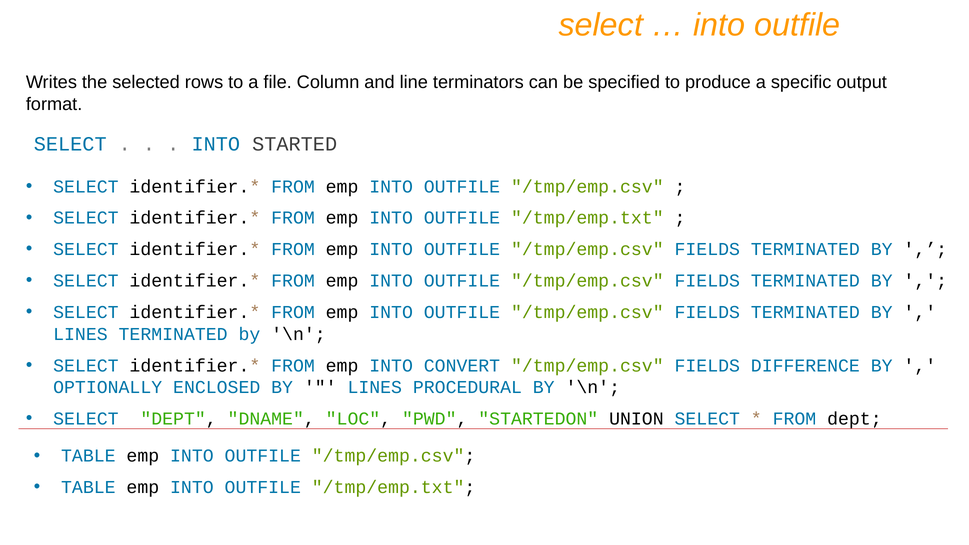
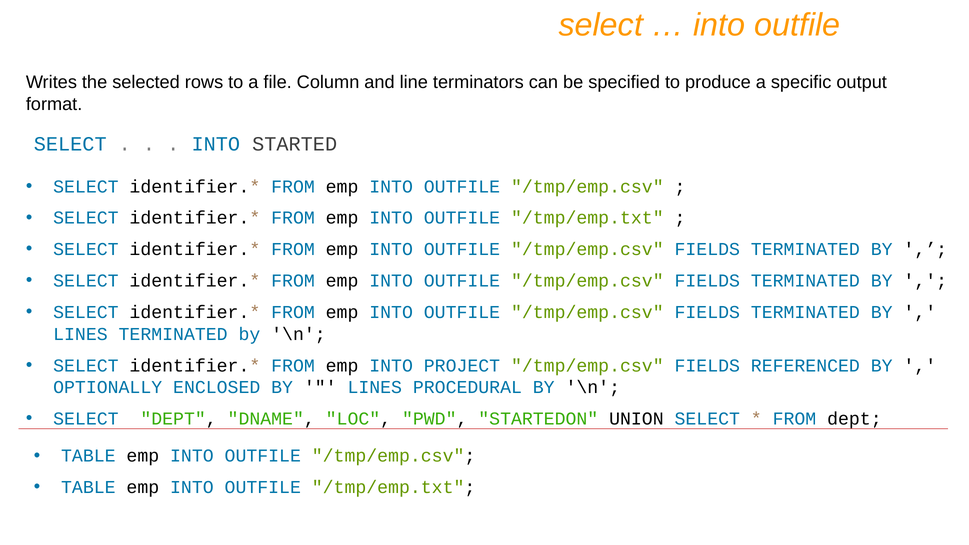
CONVERT: CONVERT -> PROJECT
DIFFERENCE: DIFFERENCE -> REFERENCED
